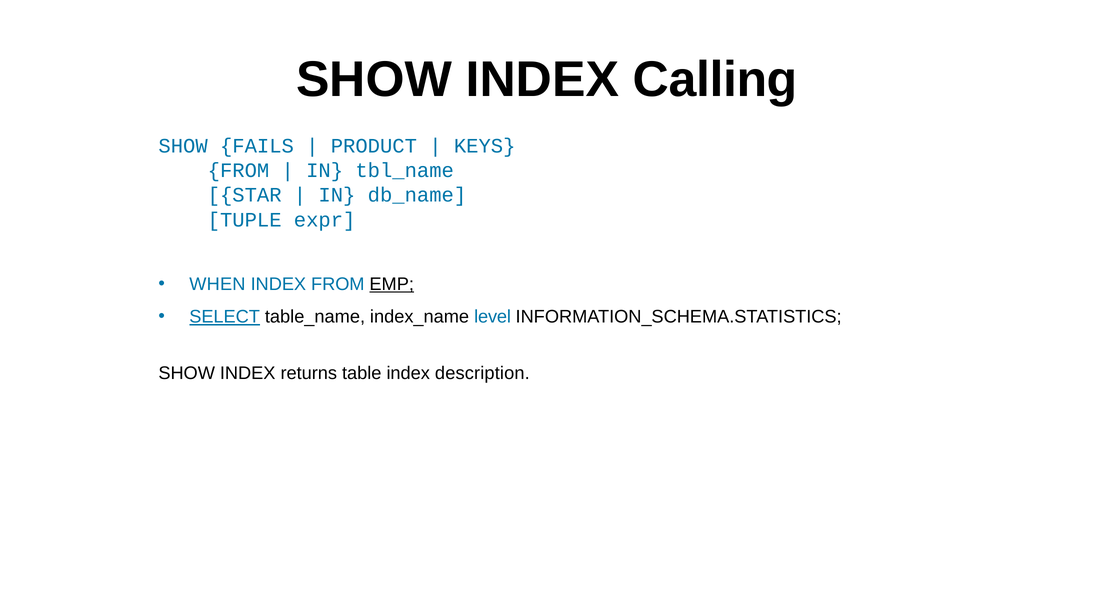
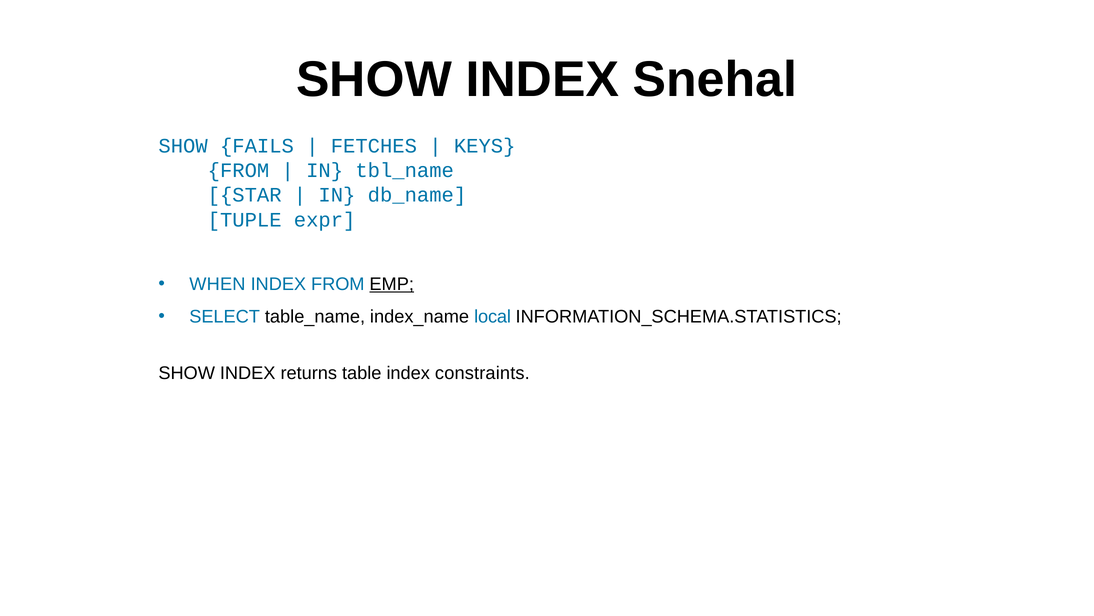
Calling: Calling -> Snehal
PRODUCT: PRODUCT -> FETCHES
SELECT underline: present -> none
level: level -> local
description: description -> constraints
